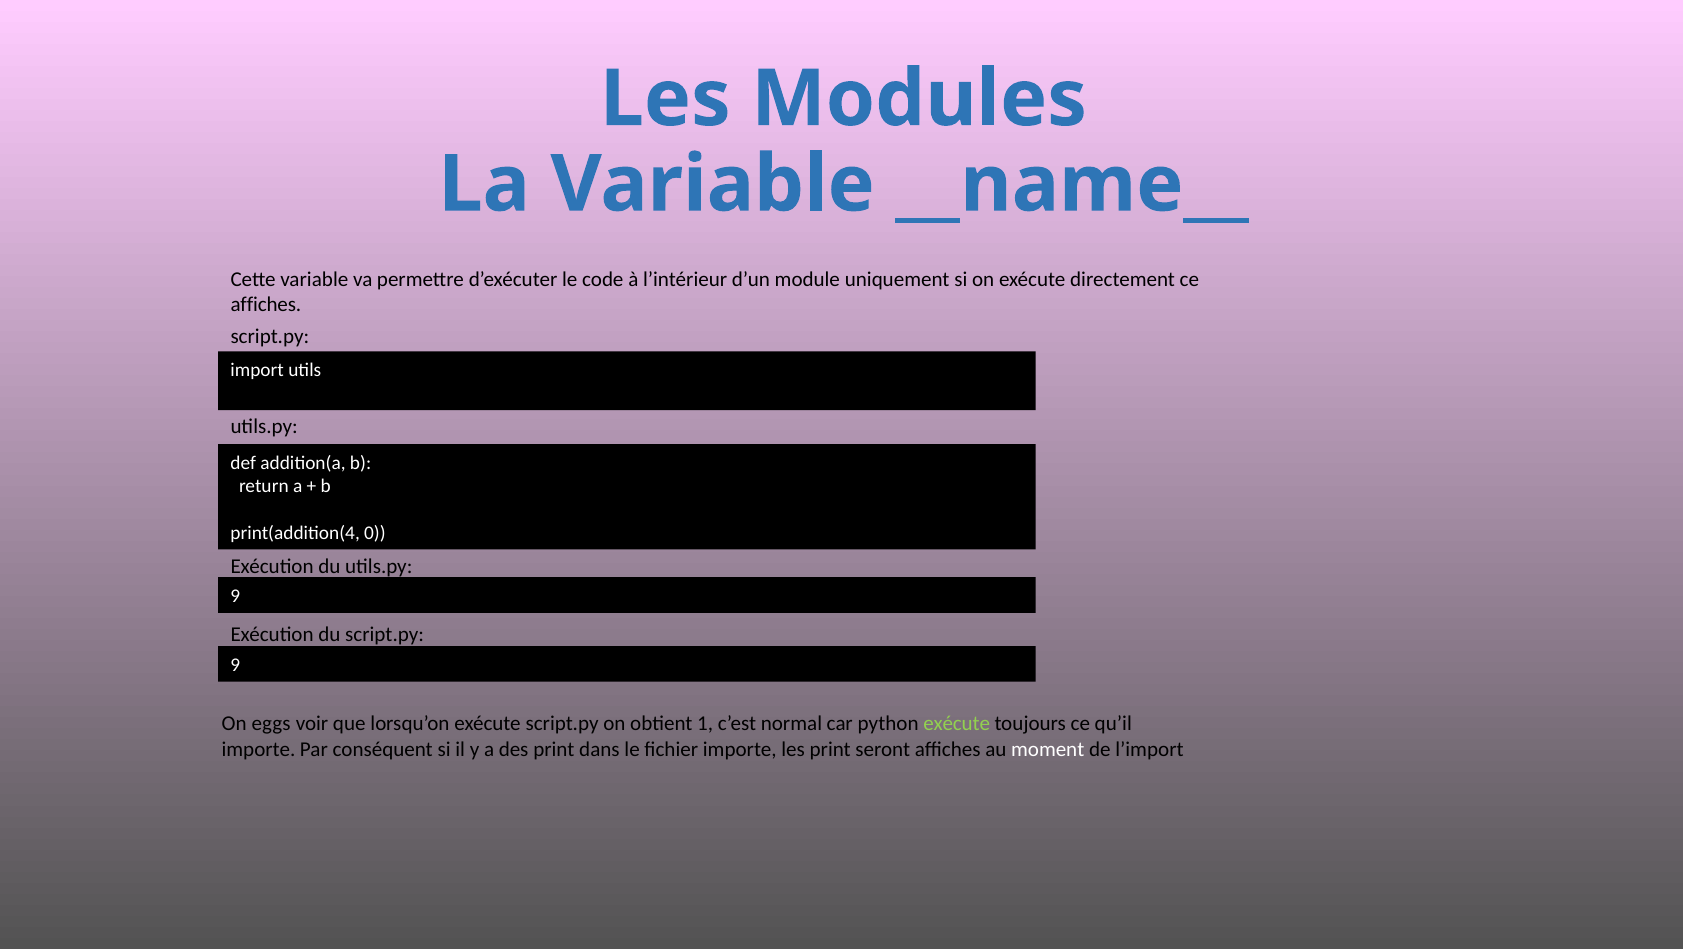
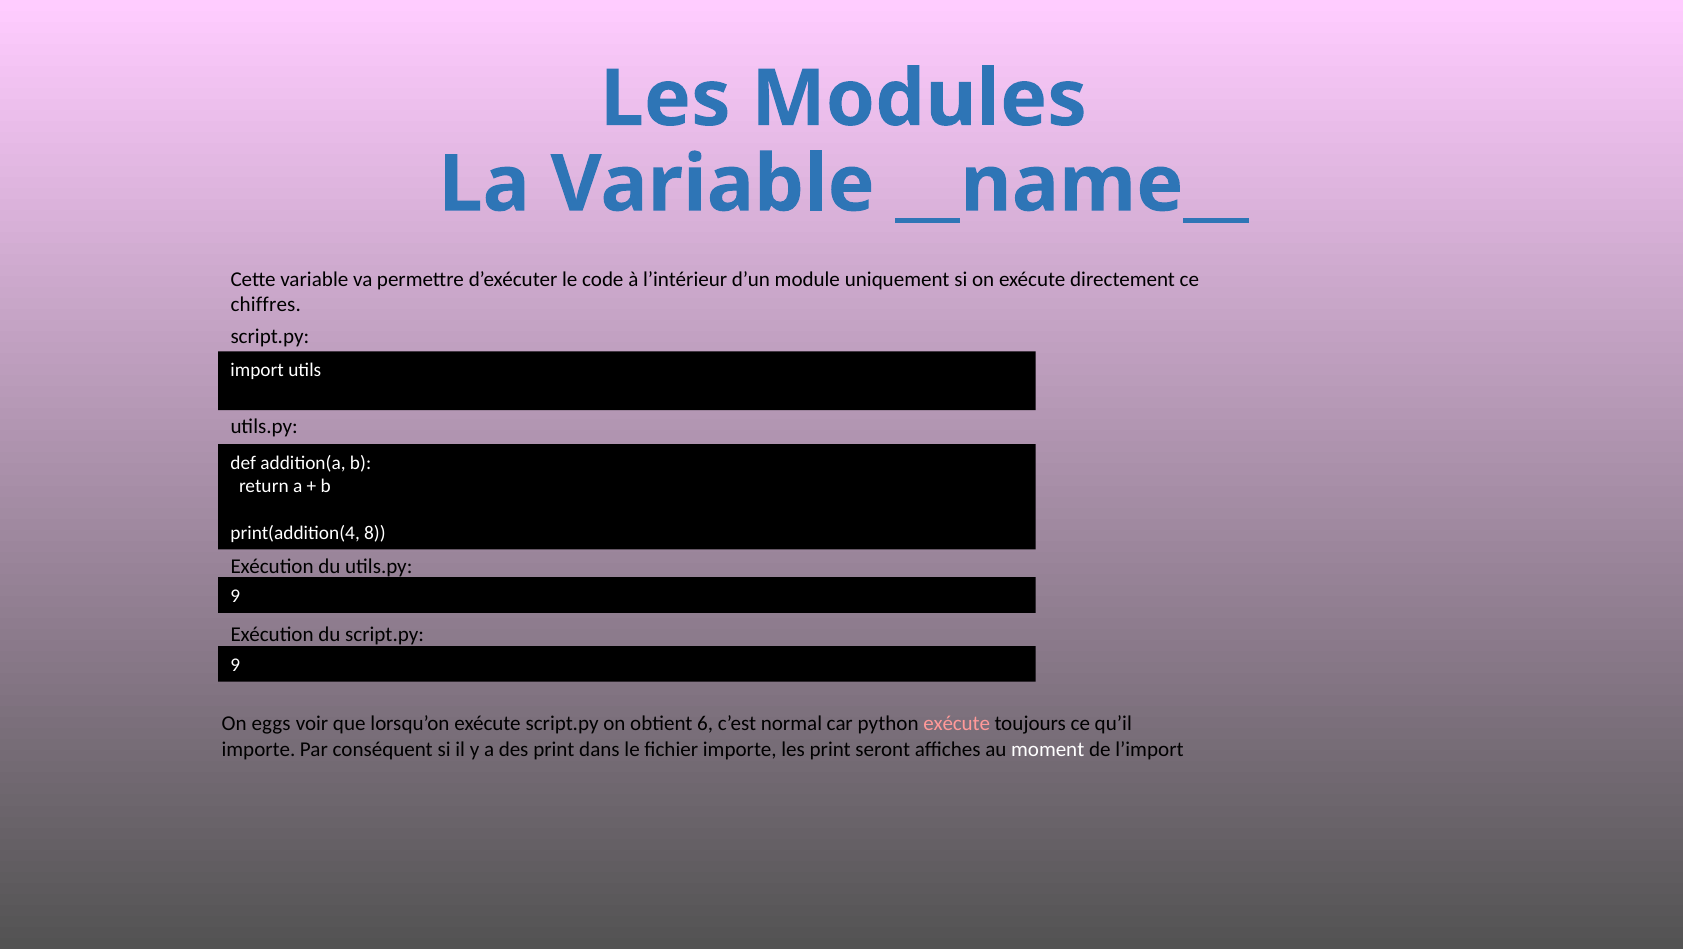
affiches at (266, 304): affiches -> chiffres
0: 0 -> 8
1: 1 -> 6
exécute at (957, 724) colour: light green -> pink
